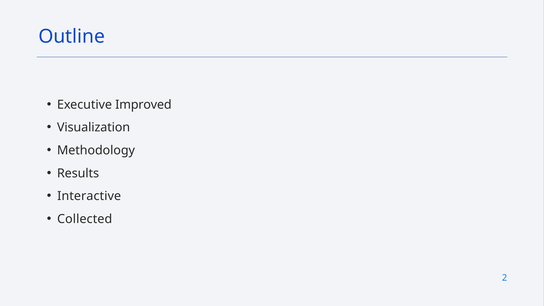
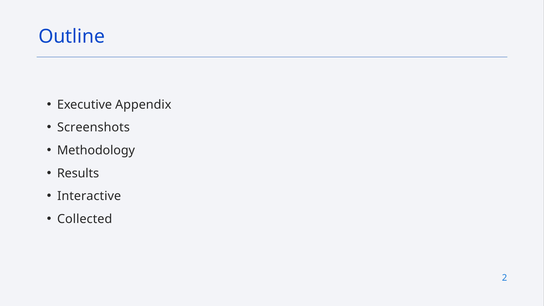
Improved: Improved -> Appendix
Visualization: Visualization -> Screenshots
